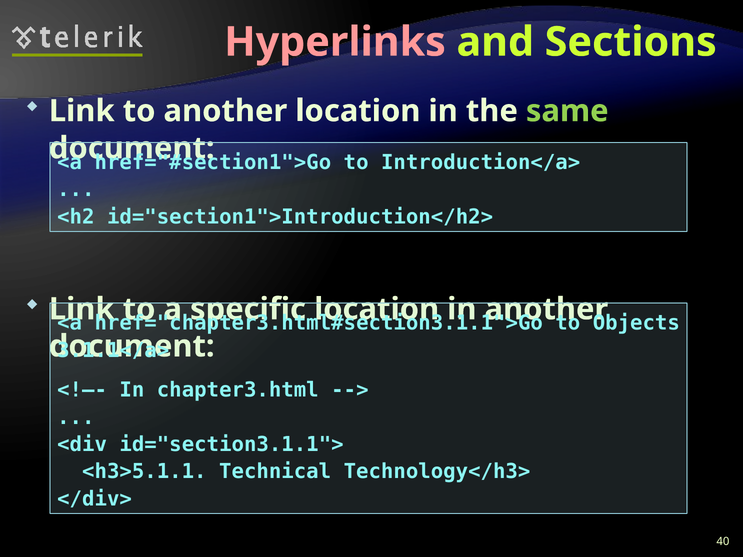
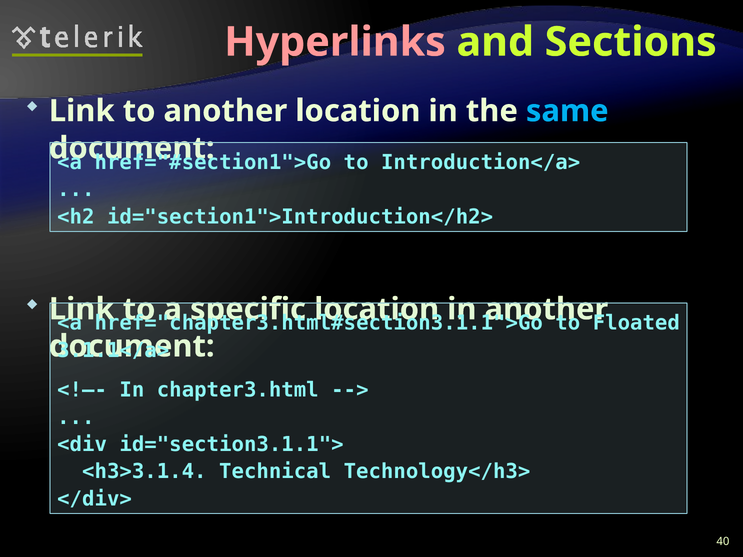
same colour: light green -> light blue
Objects: Objects -> Floated
<h3>5.1.1: <h3>5.1.1 -> <h3>3.1.4
